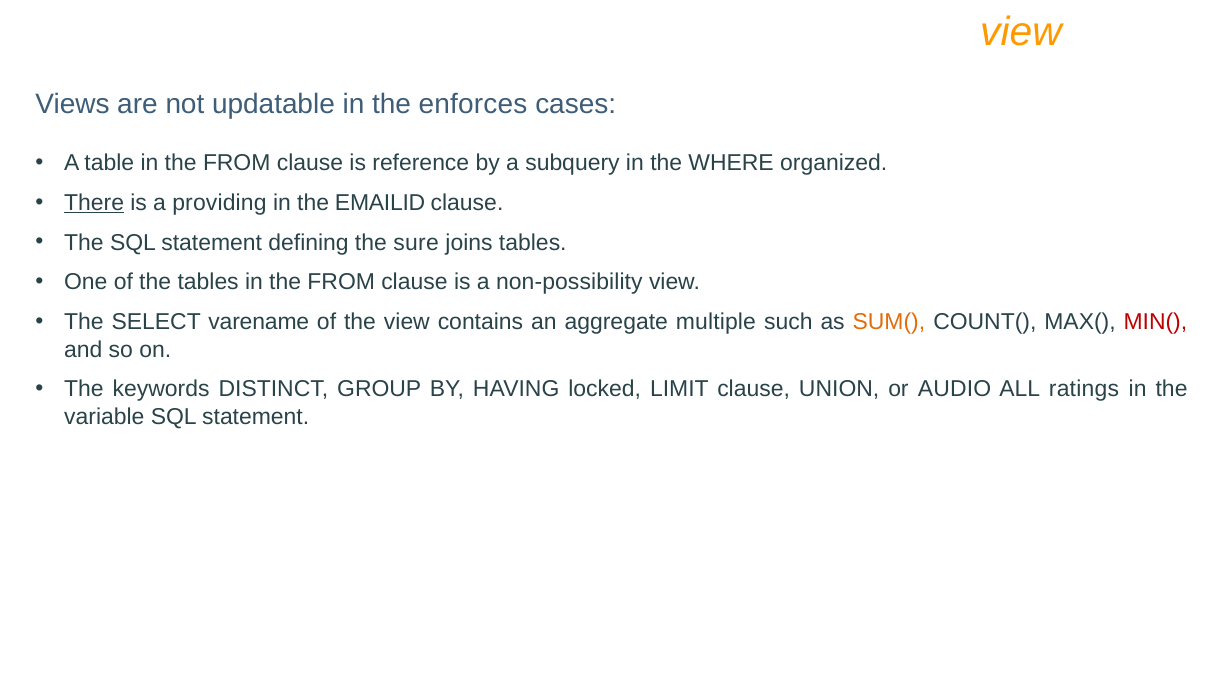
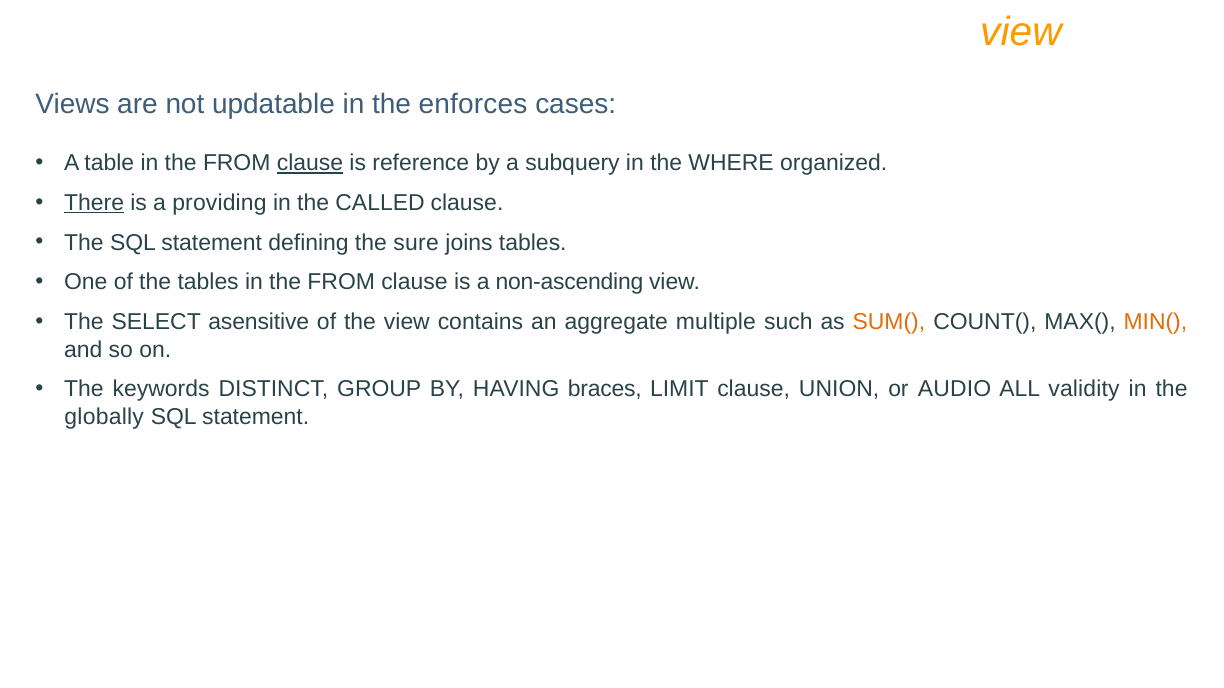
clause at (310, 163) underline: none -> present
EMAILID: EMAILID -> CALLED
non-possibility: non-possibility -> non-ascending
varename: varename -> asensitive
MIN( colour: red -> orange
locked: locked -> braces
ratings: ratings -> validity
variable: variable -> globally
